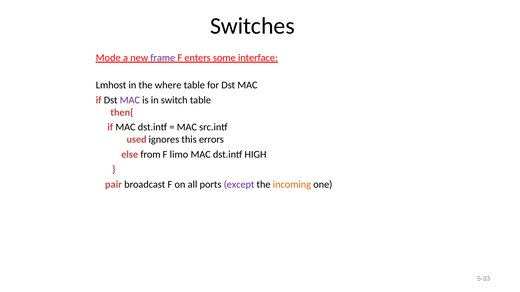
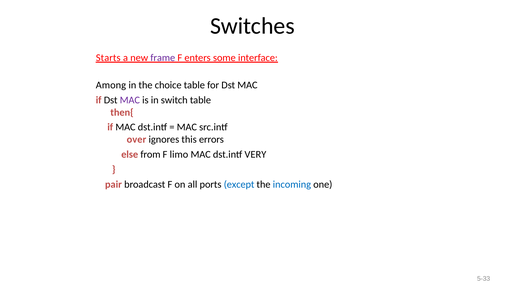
Mode: Mode -> Starts
Lmhost: Lmhost -> Among
where: where -> choice
used: used -> over
HIGH: HIGH -> VERY
except colour: purple -> blue
incoming colour: orange -> blue
